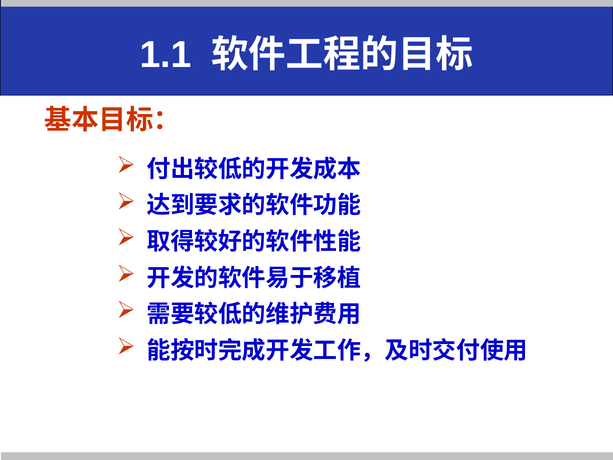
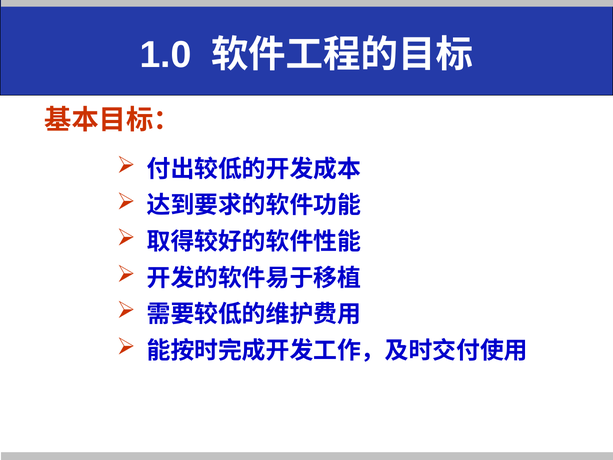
1.1: 1.1 -> 1.0
